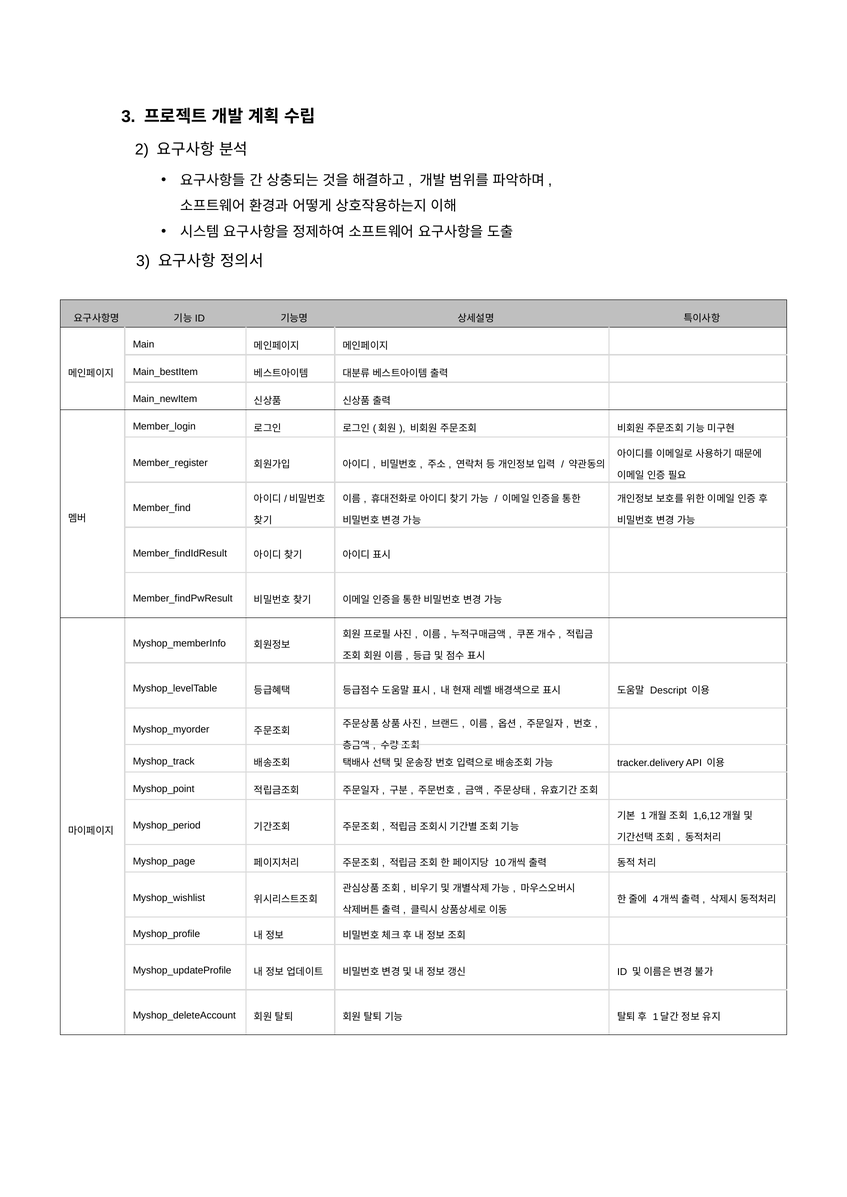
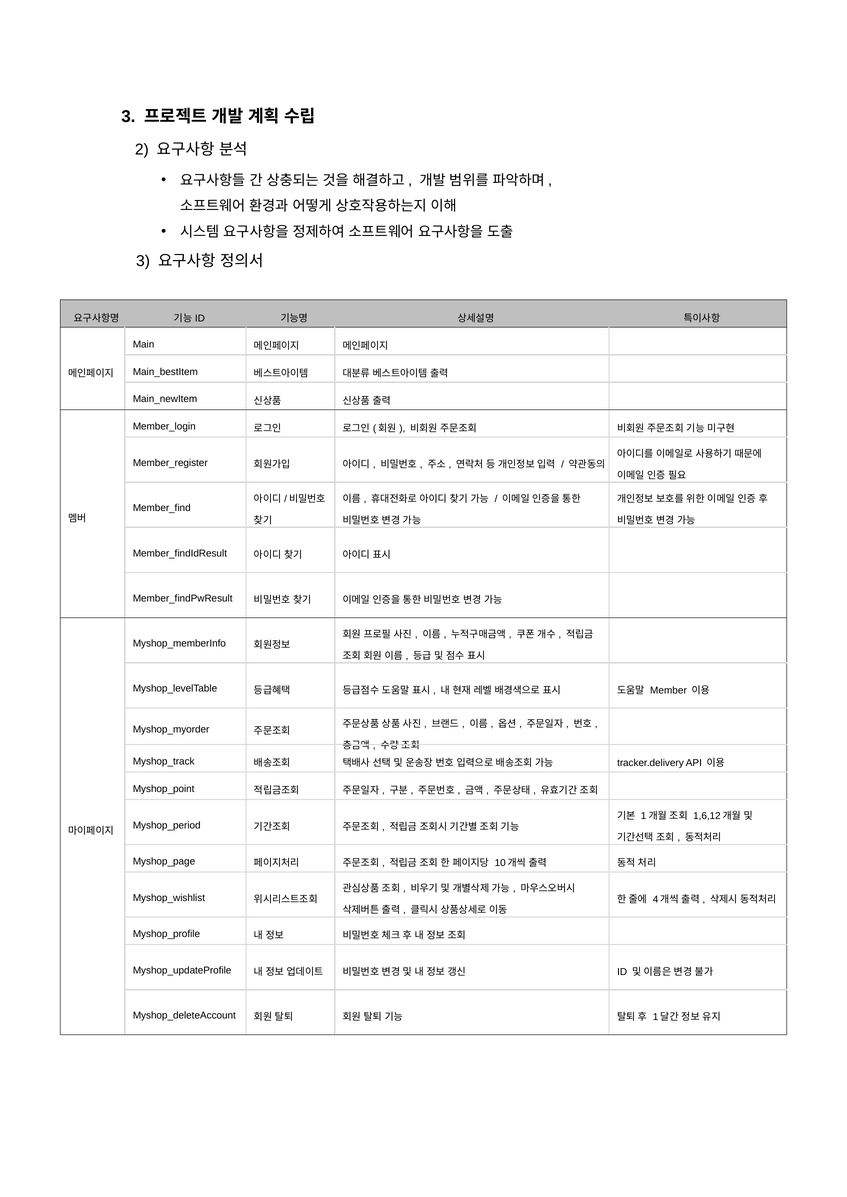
Descript: Descript -> Member
